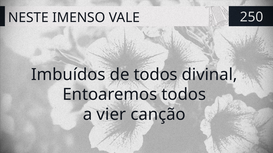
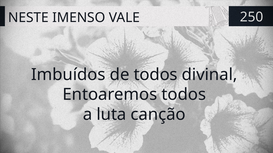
vier: vier -> luta
